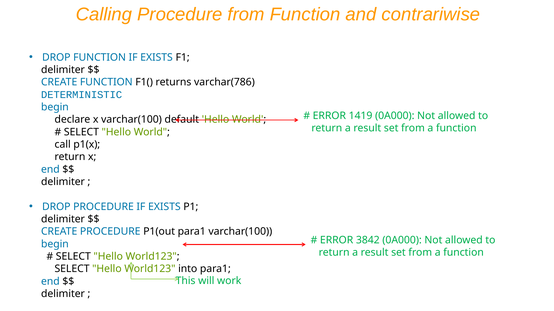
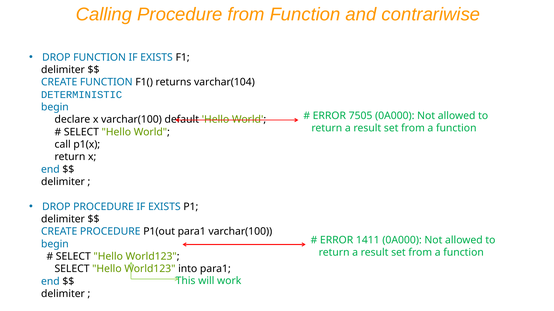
varchar(786: varchar(786 -> varchar(104
1419: 1419 -> 7505
3842: 3842 -> 1411
